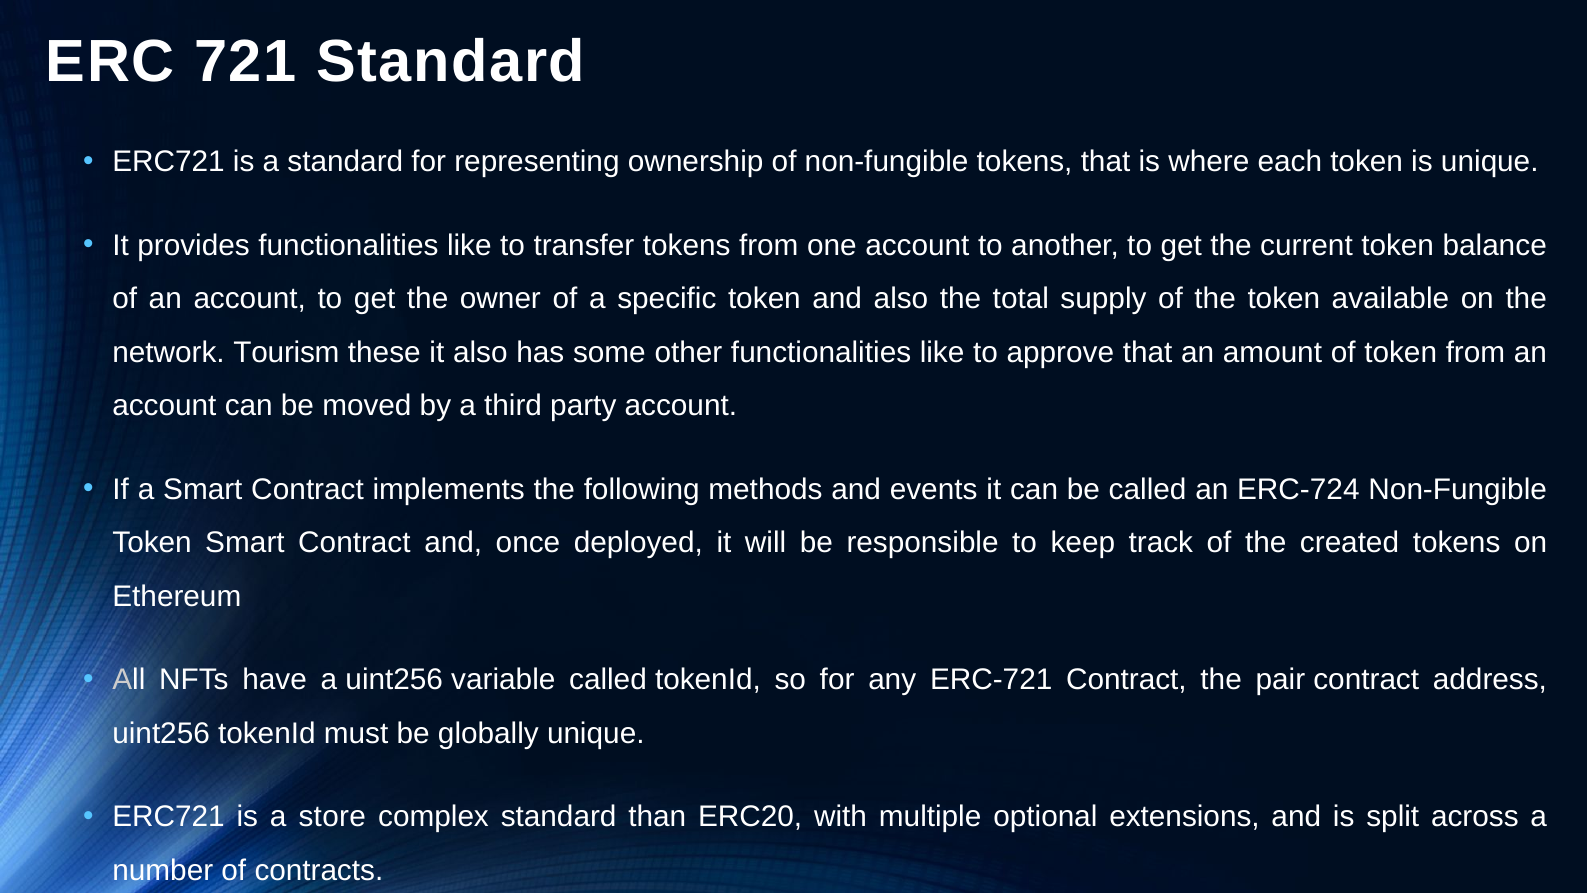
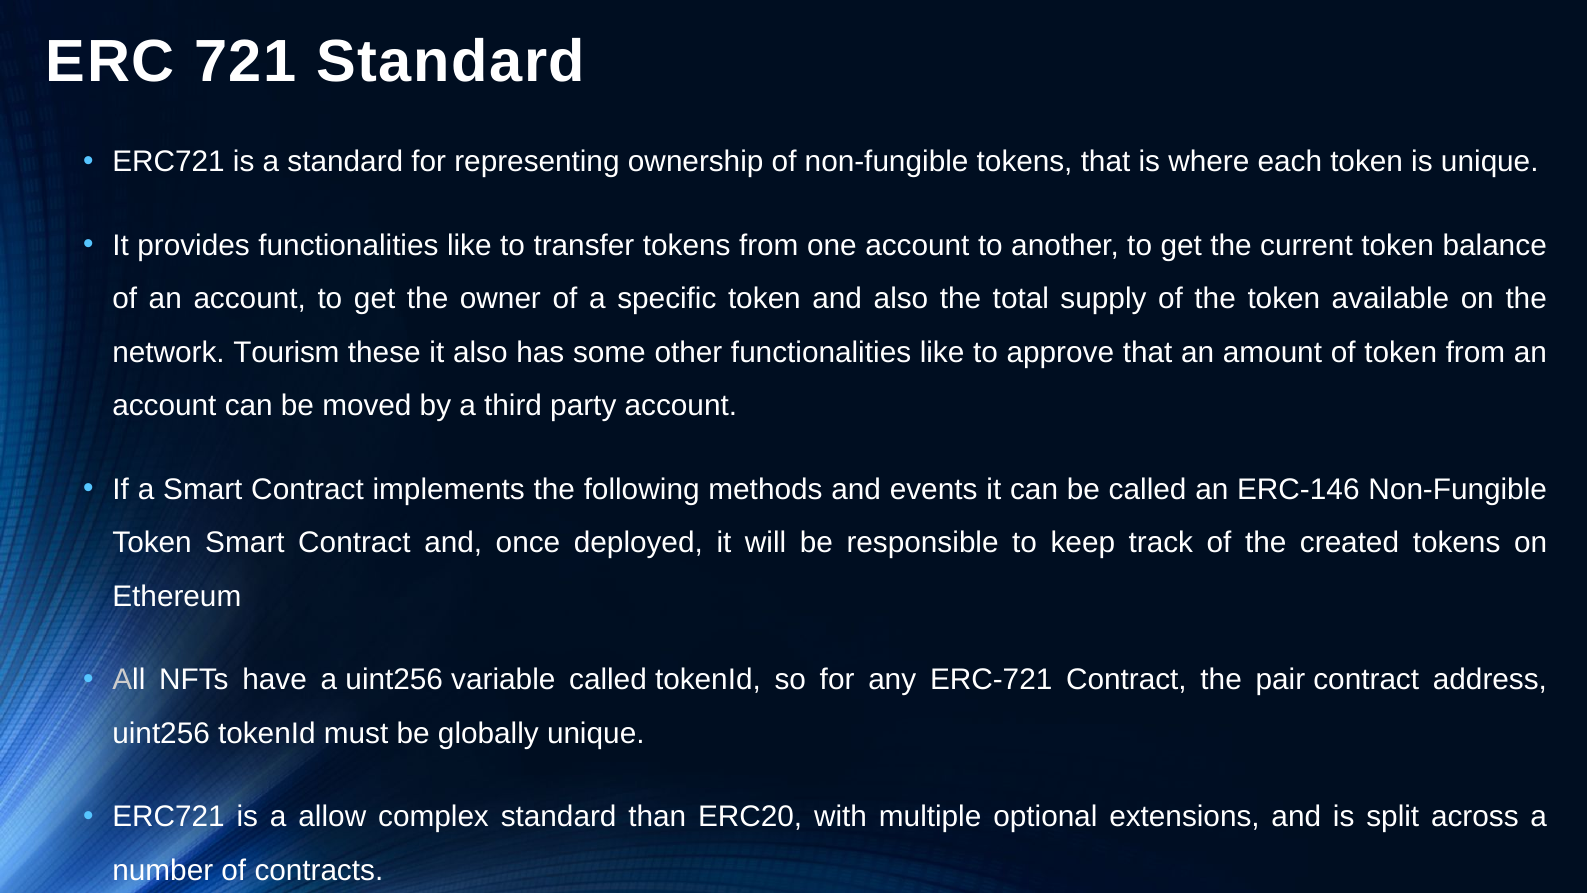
ERC-724: ERC-724 -> ERC-146
store: store -> allow
